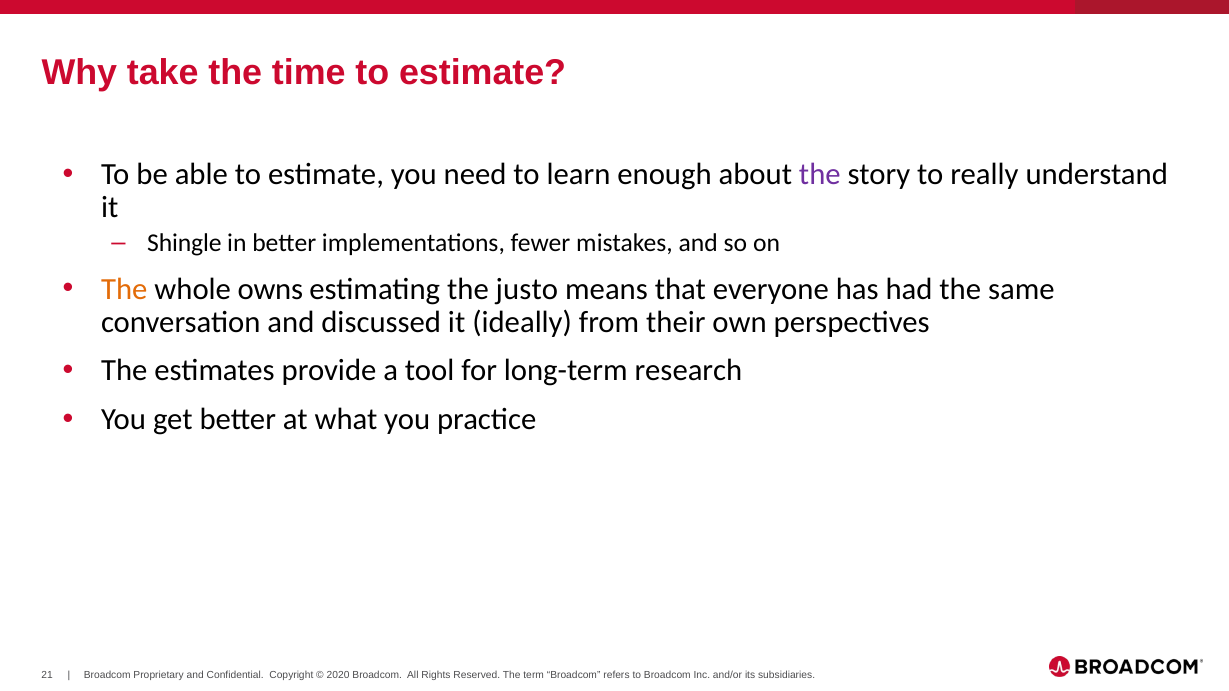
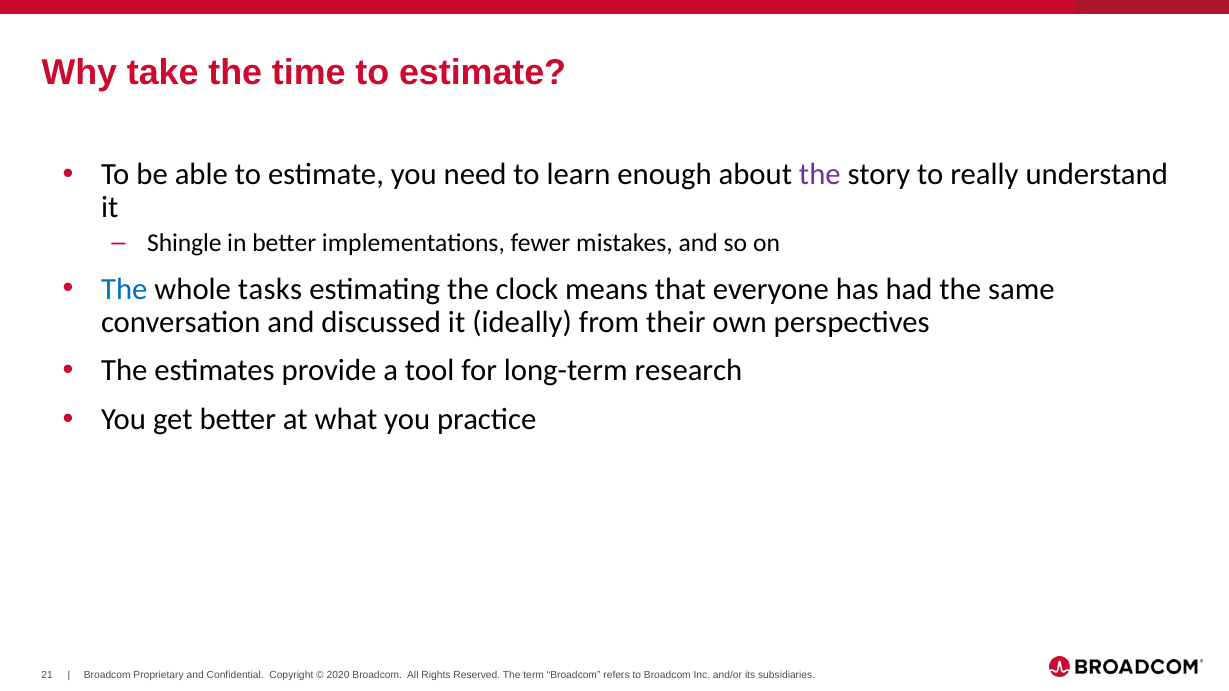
The at (124, 289) colour: orange -> blue
owns: owns -> tasks
justo: justo -> clock
